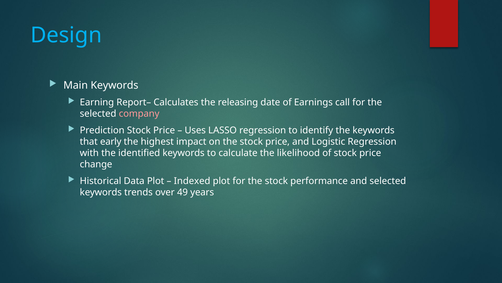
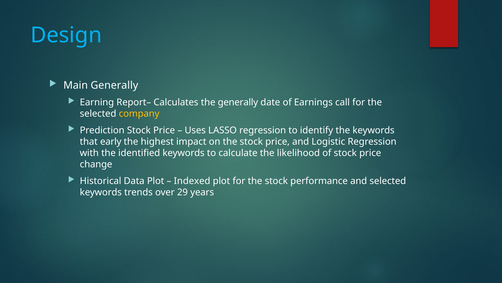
Main Keywords: Keywords -> Generally
the releasing: releasing -> generally
company colour: pink -> yellow
49: 49 -> 29
